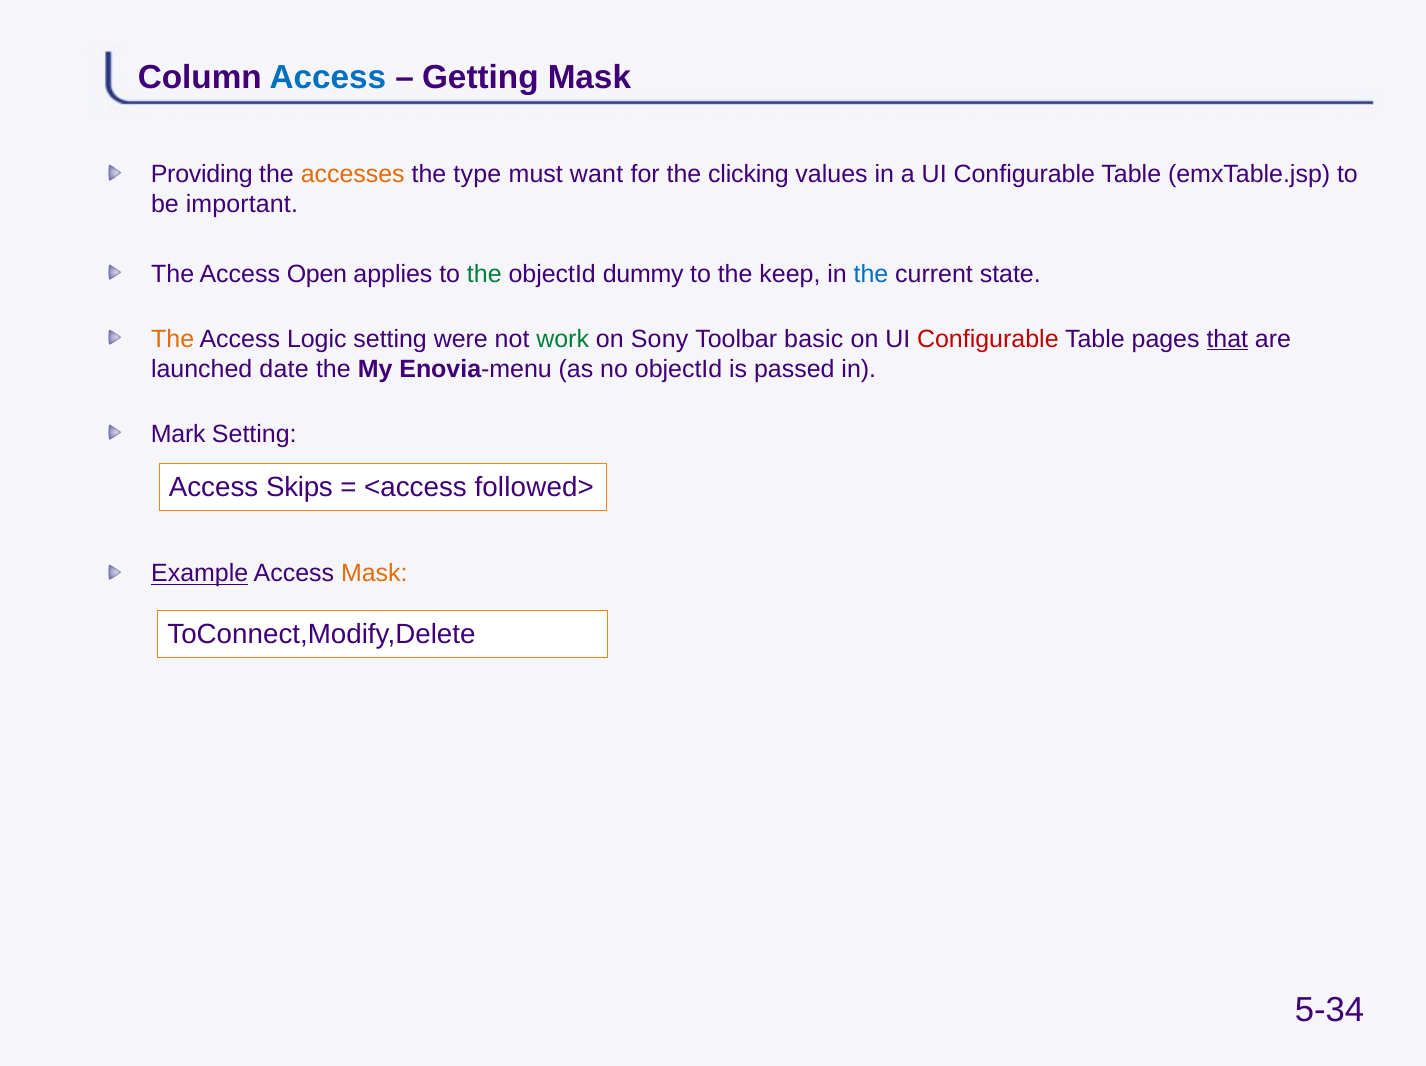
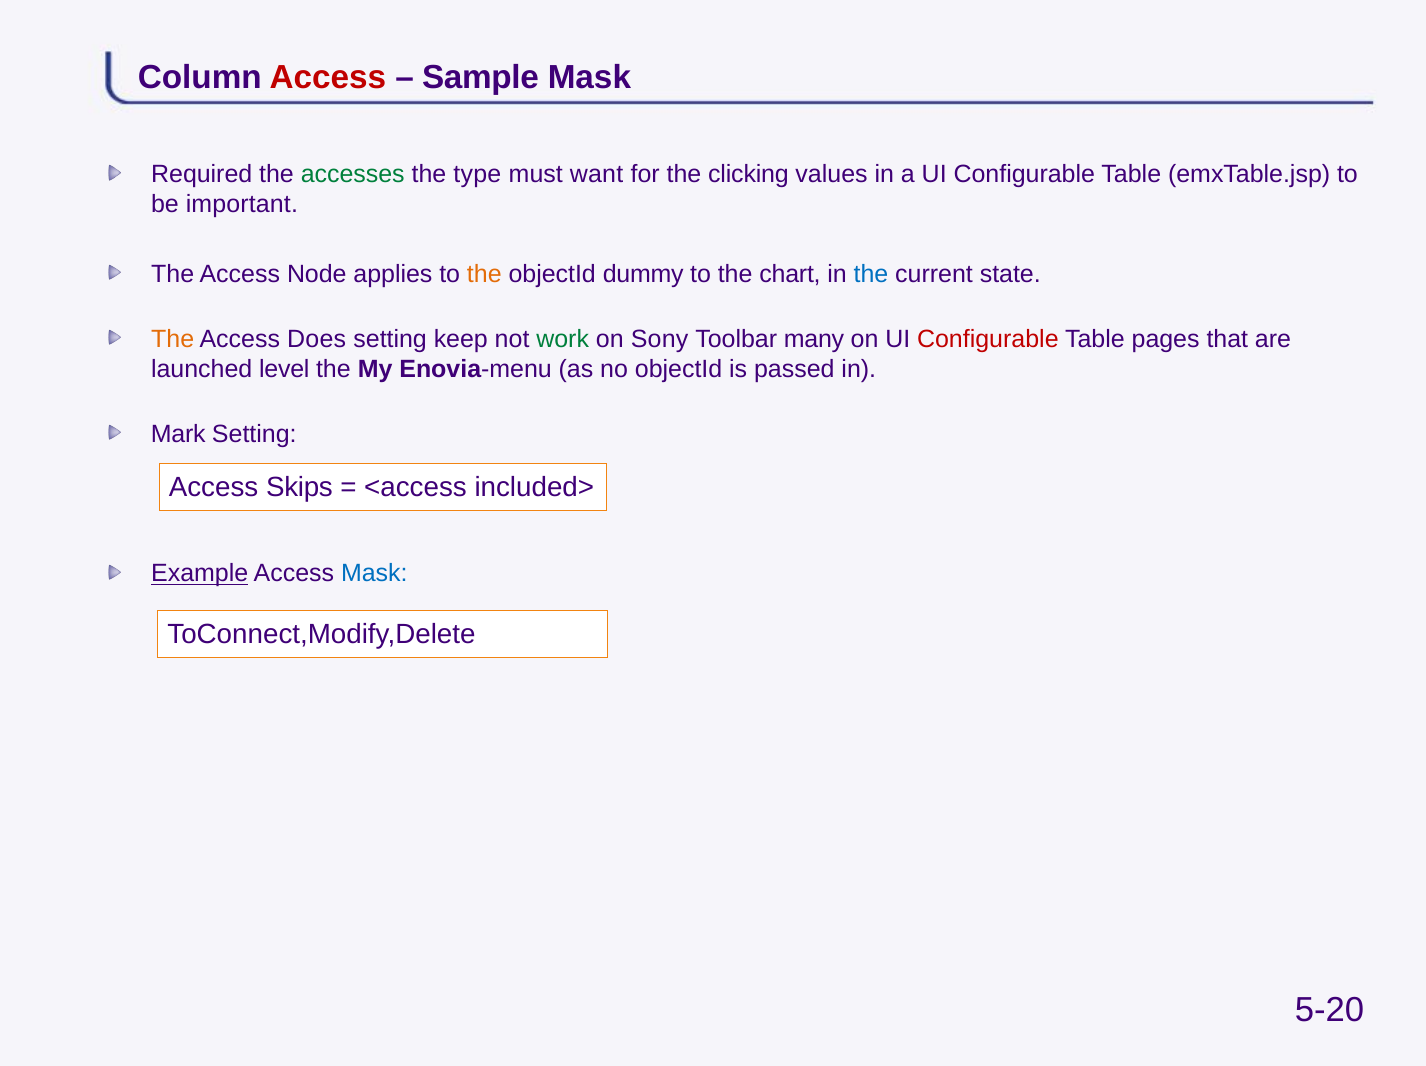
Access at (328, 78) colour: blue -> red
Getting: Getting -> Sample
Providing: Providing -> Required
accesses colour: orange -> green
Open: Open -> Node
the at (484, 274) colour: green -> orange
keep: keep -> chart
Logic: Logic -> Does
were: were -> keep
basic: basic -> many
that underline: present -> none
date: date -> level
followed>: followed> -> included>
Mask at (374, 573) colour: orange -> blue
5-34: 5-34 -> 5-20
